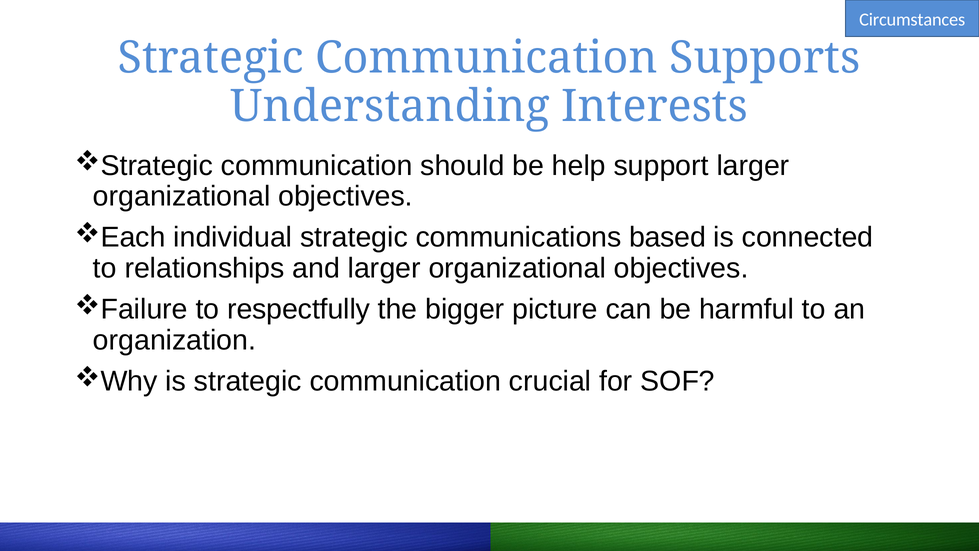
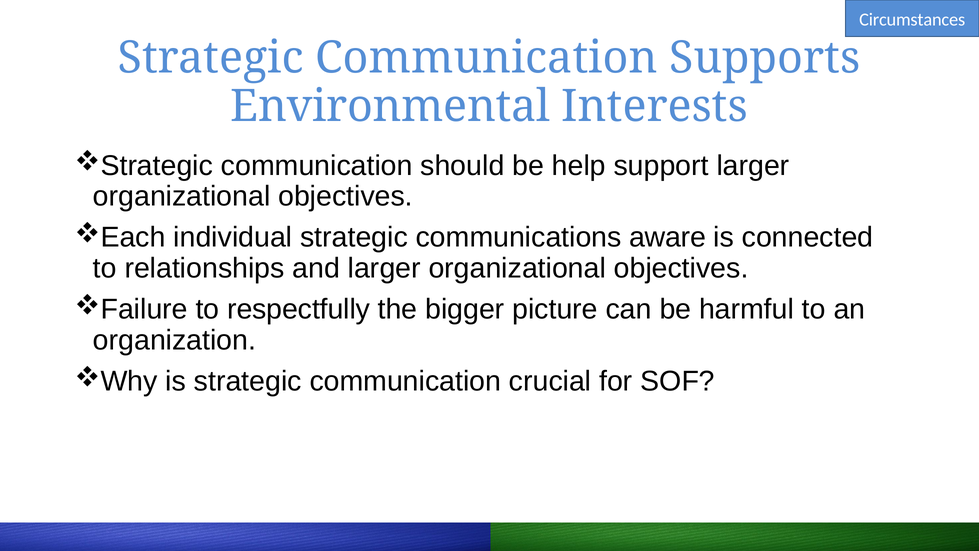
Understanding: Understanding -> Environmental
based: based -> aware
